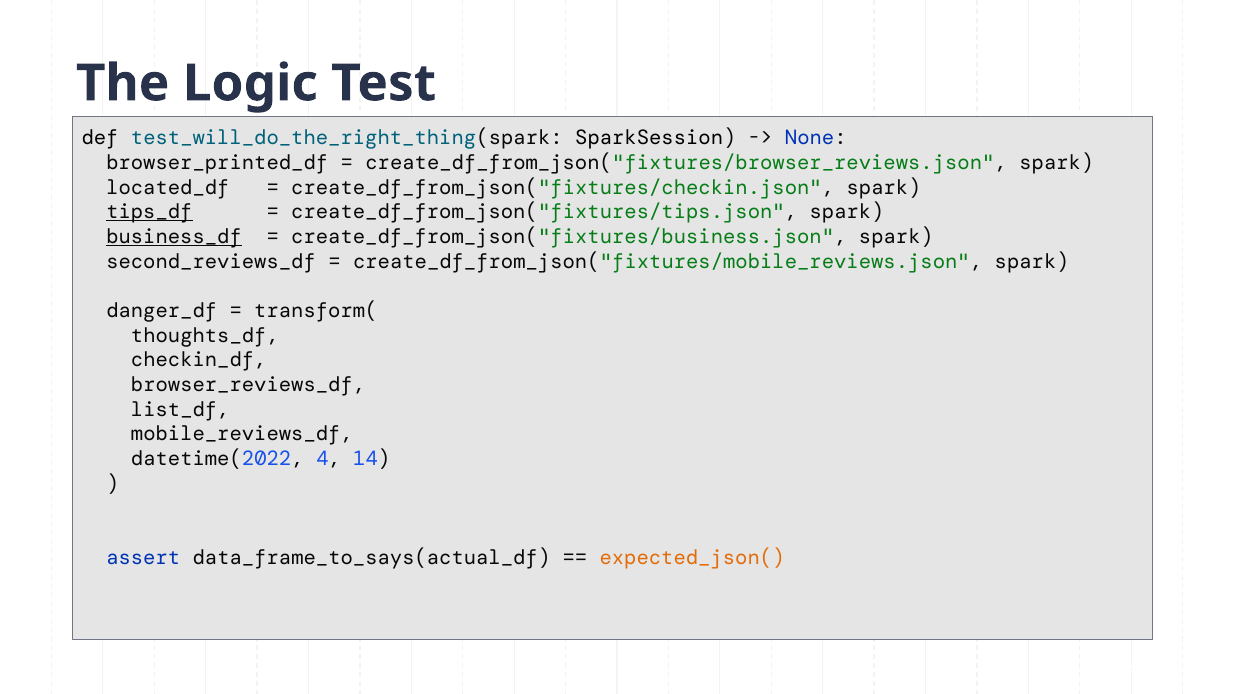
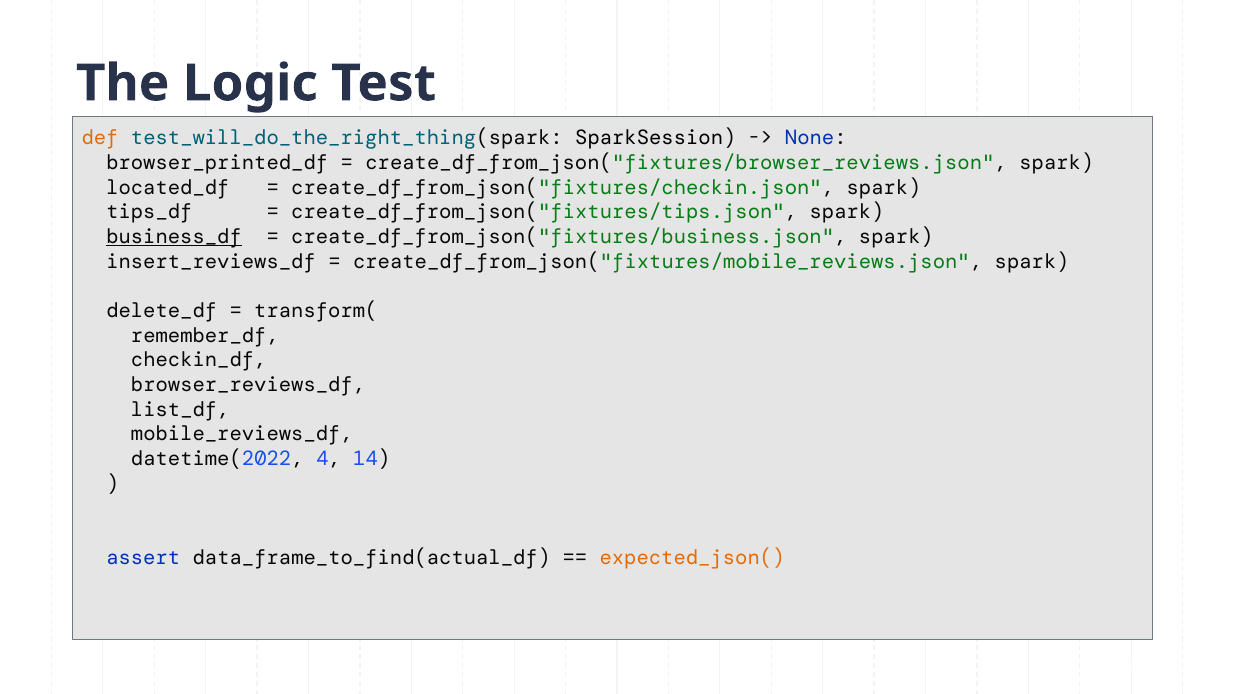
def colour: black -> orange
tips_df underline: present -> none
second_reviews_df: second_reviews_df -> insert_reviews_df
danger_df: danger_df -> delete_df
thoughts_df: thoughts_df -> remember_df
data_frame_to_says(actual_df: data_frame_to_says(actual_df -> data_frame_to_find(actual_df
